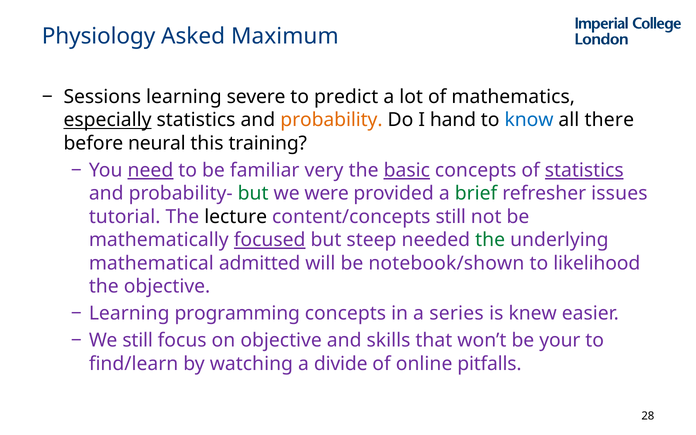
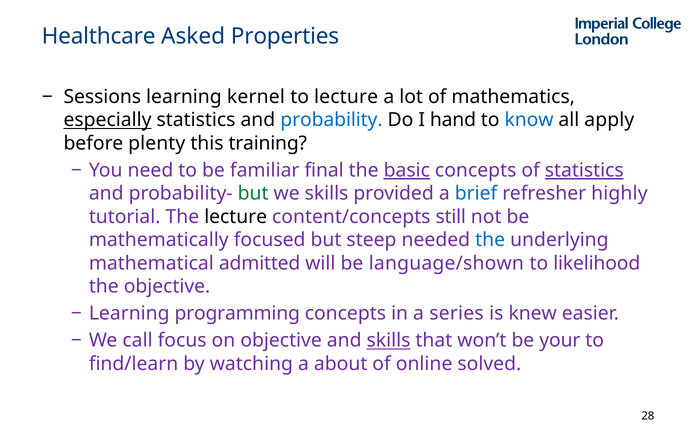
Physiology: Physiology -> Healthcare
Maximum: Maximum -> Properties
severe: severe -> kernel
to predict: predict -> lecture
probability colour: orange -> blue
there: there -> apply
neural: neural -> plenty
need underline: present -> none
very: very -> final
we were: were -> skills
brief colour: green -> blue
issues: issues -> highly
focused underline: present -> none
the at (490, 240) colour: green -> blue
notebook/shown: notebook/shown -> language/shown
We still: still -> call
skills at (389, 341) underline: none -> present
divide: divide -> about
pitfalls: pitfalls -> solved
